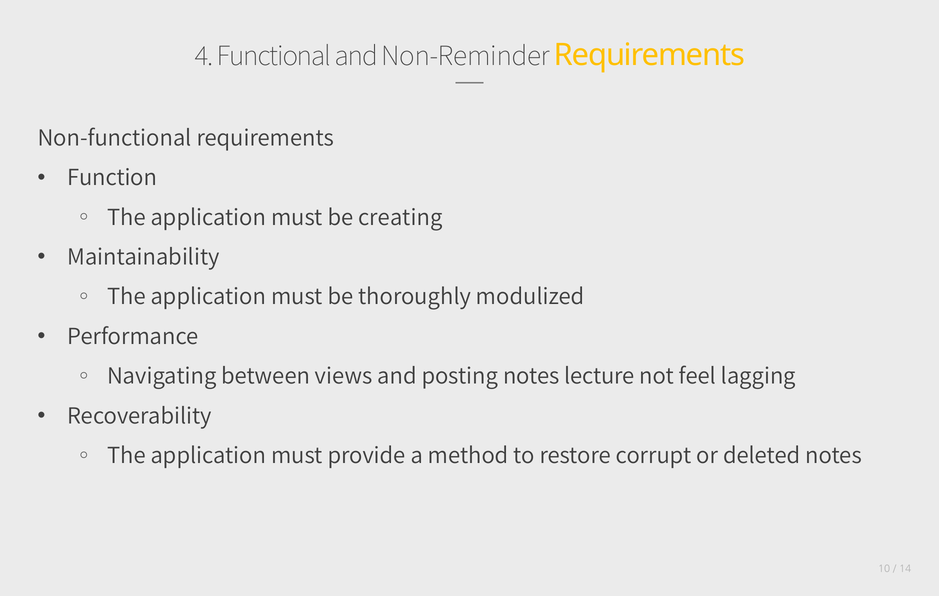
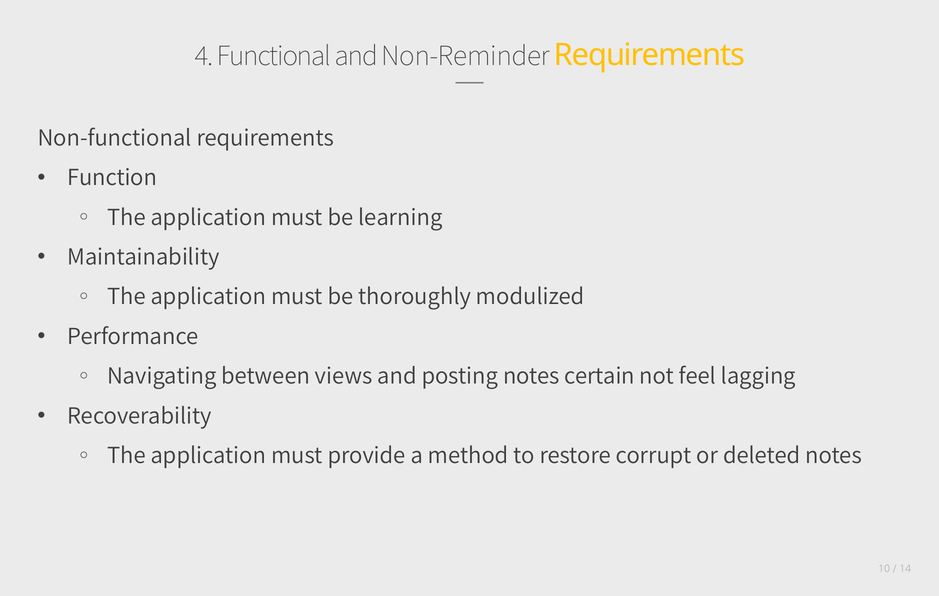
creating: creating -> learning
lecture: lecture -> certain
